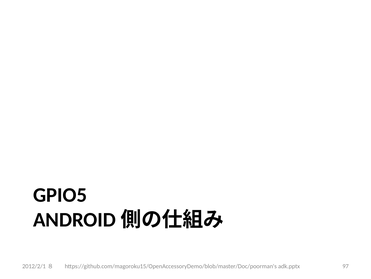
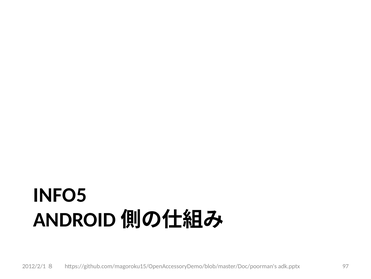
GPIO5: GPIO5 -> INFO5
